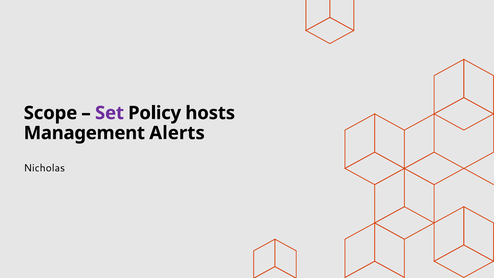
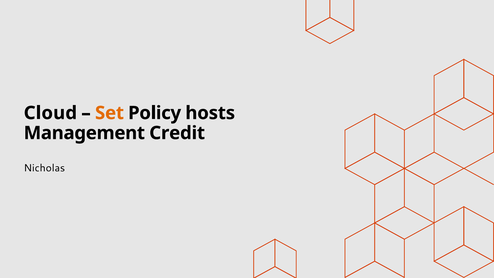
Scope: Scope -> Cloud
Set colour: purple -> orange
Alerts: Alerts -> Credit
